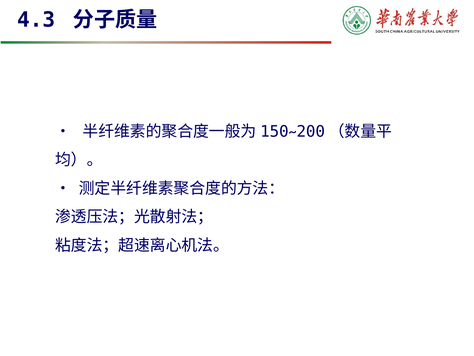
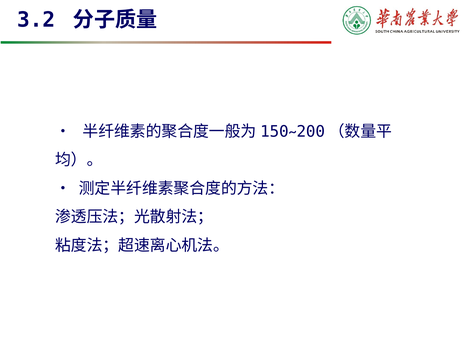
4.3: 4.3 -> 3.2
